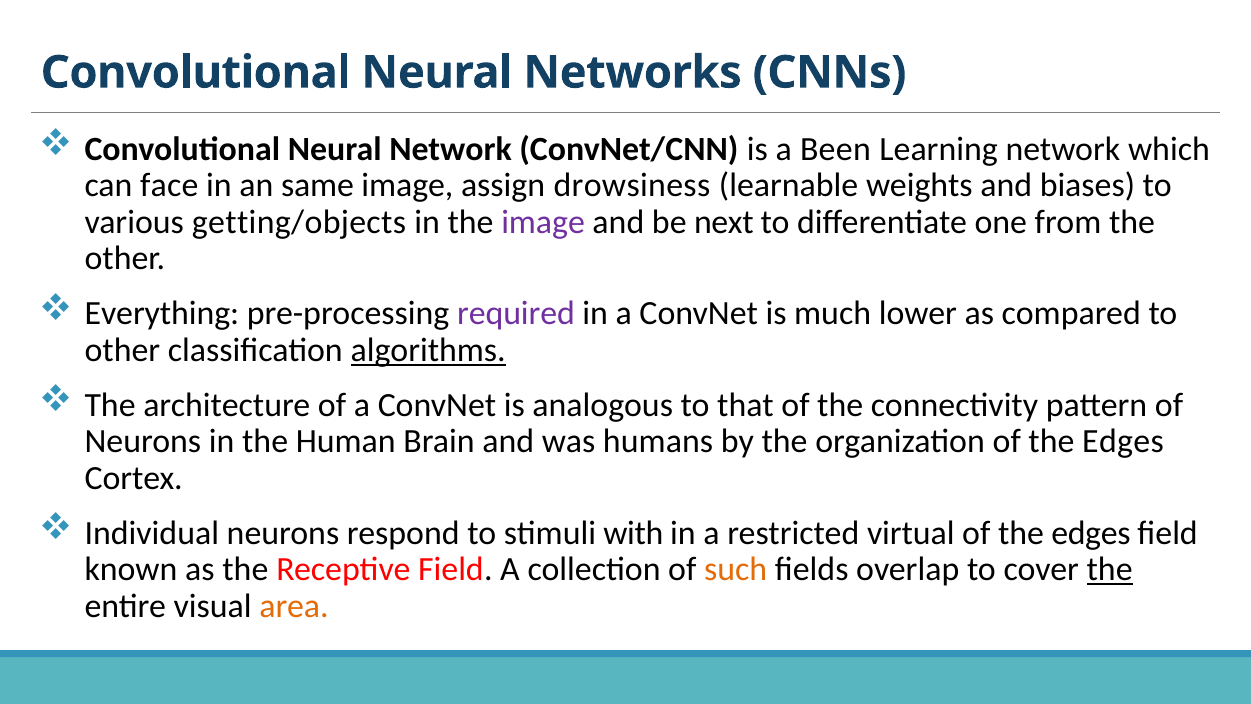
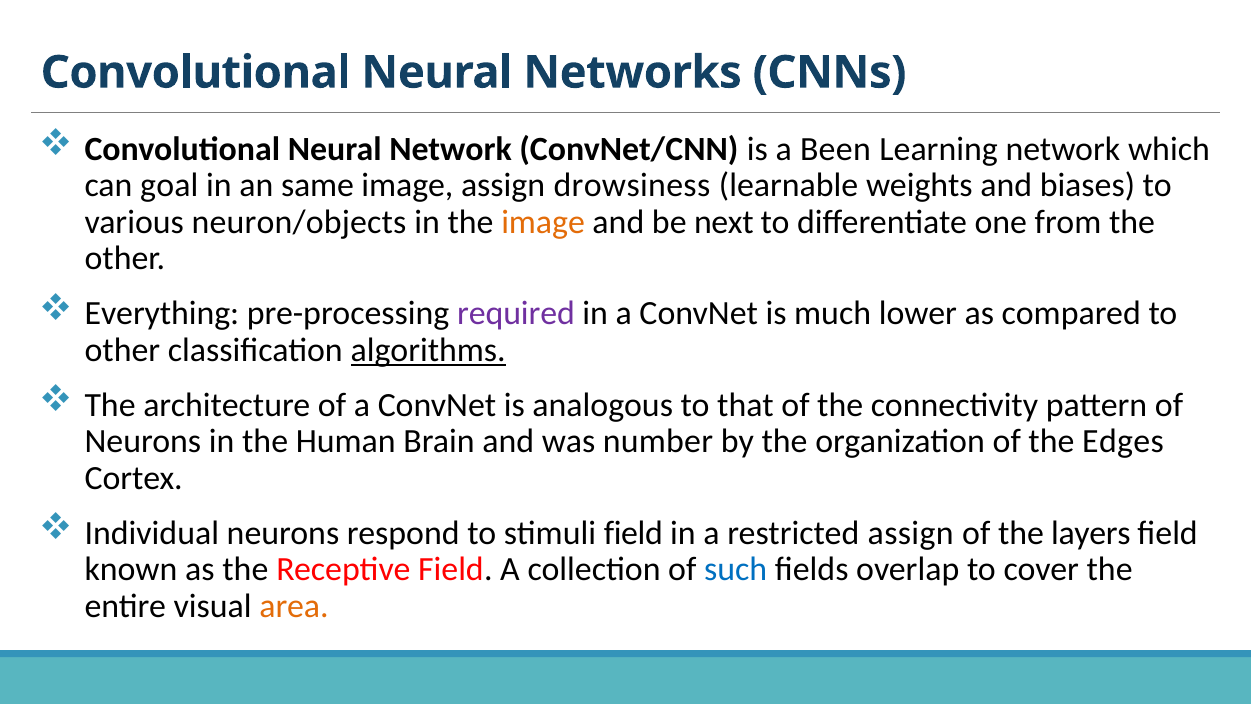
face: face -> goal
getting/objects: getting/objects -> neuron/objects
image at (543, 222) colour: purple -> orange
humans: humans -> number
stimuli with: with -> field
restricted virtual: virtual -> assign
edges at (1091, 533): edges -> layers
such colour: orange -> blue
the at (1110, 569) underline: present -> none
